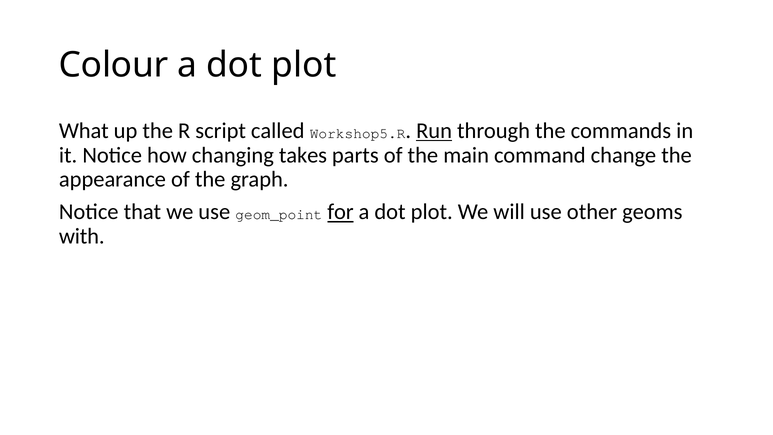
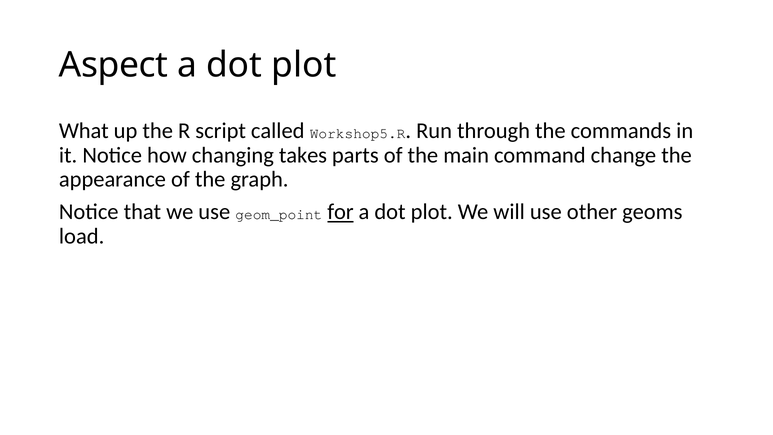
Colour: Colour -> Aspect
Run underline: present -> none
with: with -> load
